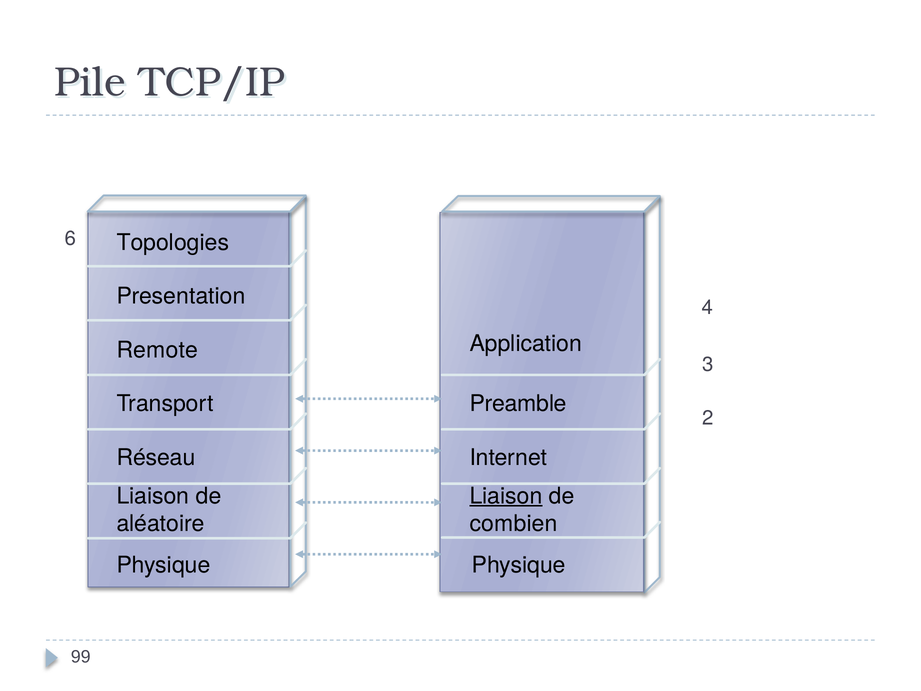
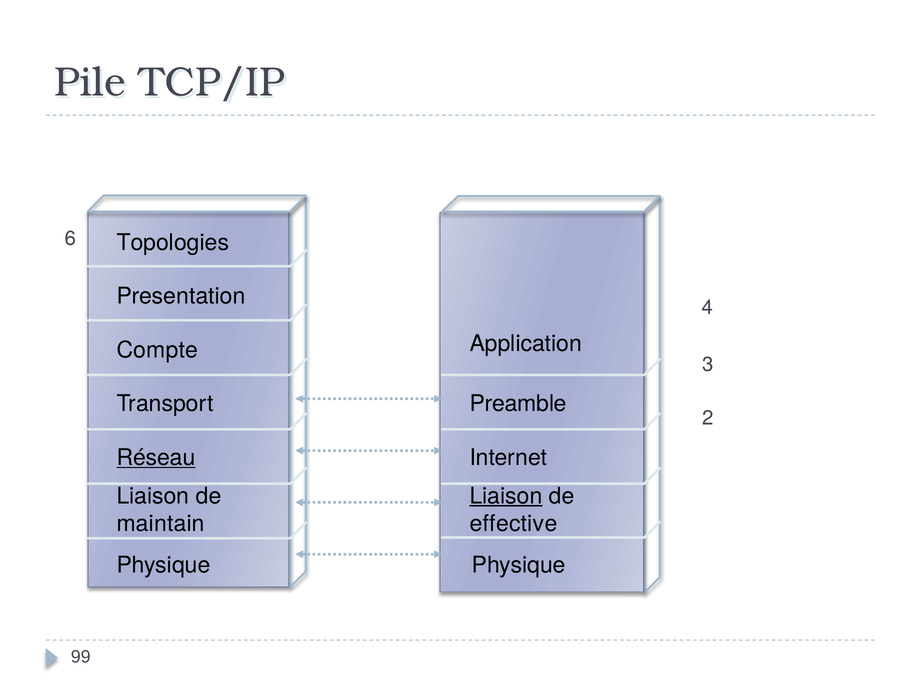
Remote: Remote -> Compte
Réseau underline: none -> present
aléatoire: aléatoire -> maintain
combien: combien -> effective
